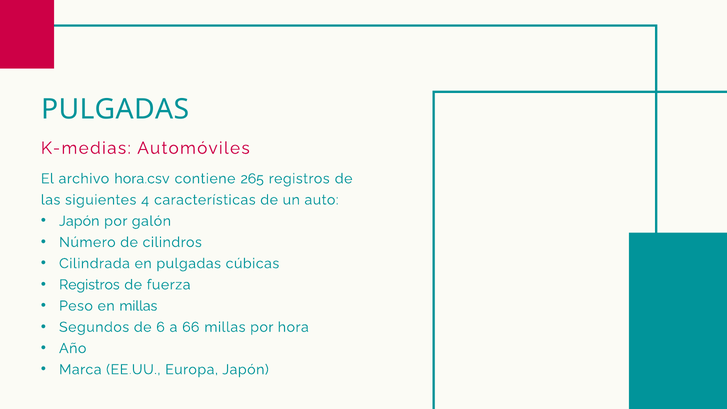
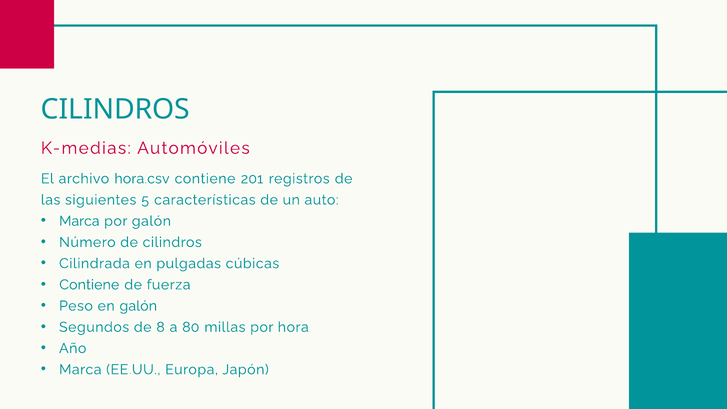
PULGADAS at (115, 109): PULGADAS -> CILINDROS
265: 265 -> 201
4: 4 -> 5
Japón at (79, 221): Japón -> Marca
Registros at (89, 285): Registros -> Contiene
en millas: millas -> galón
6: 6 -> 8
66: 66 -> 80
